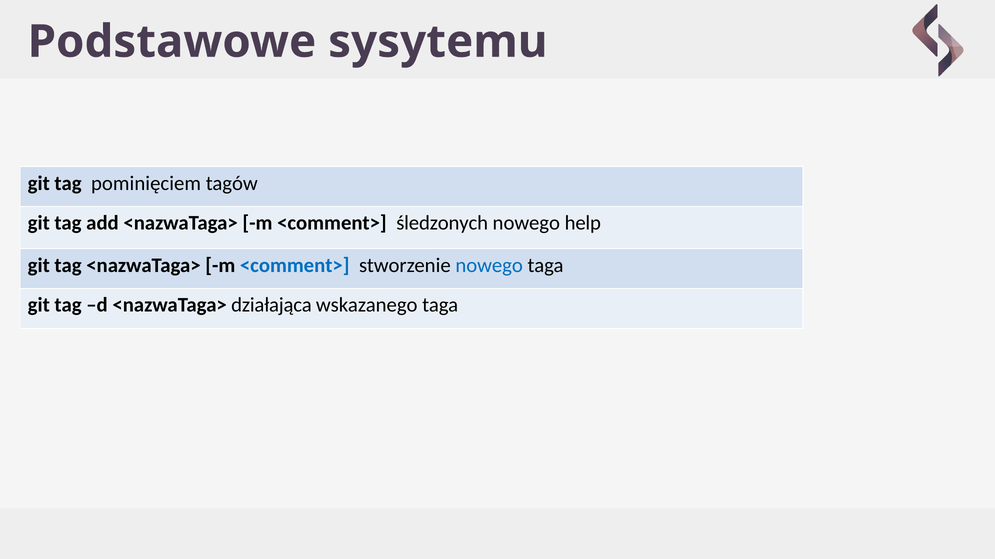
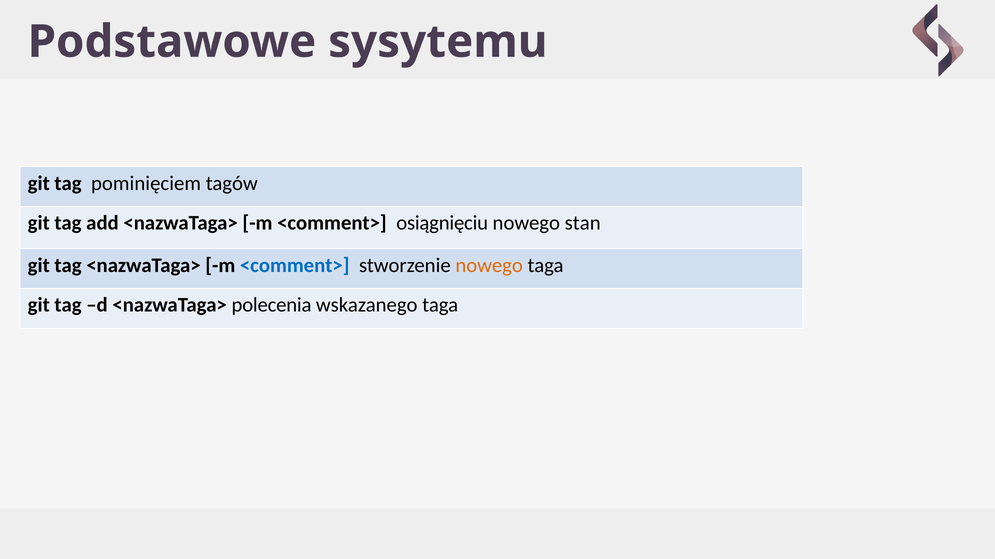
śledzonych: śledzonych -> osiągnięciu
help: help -> stan
nowego at (489, 266) colour: blue -> orange
działająca: działająca -> polecenia
